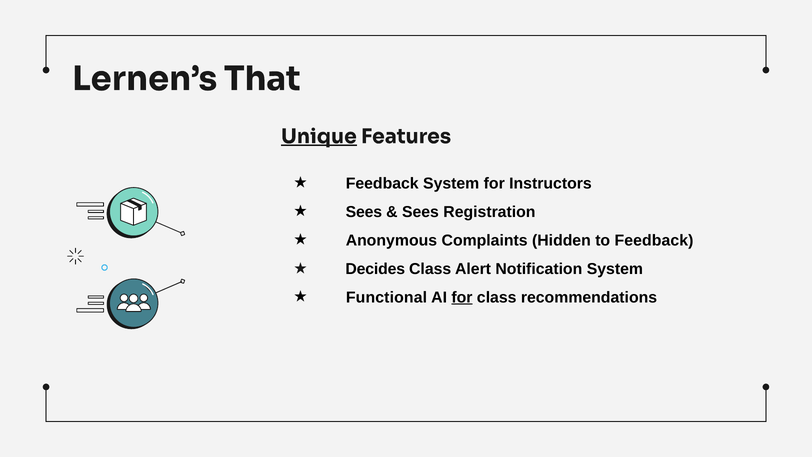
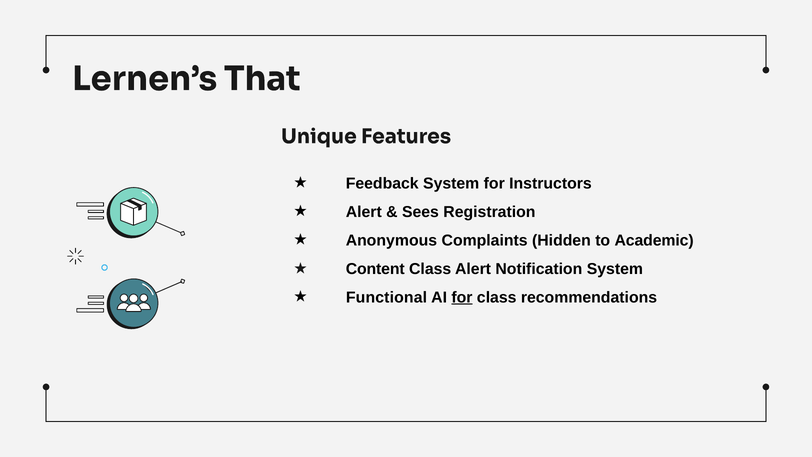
Unique underline: present -> none
Sees at (364, 212): Sees -> Alert
to Feedback: Feedback -> Academic
Decides: Decides -> Content
